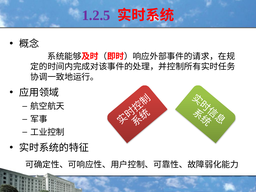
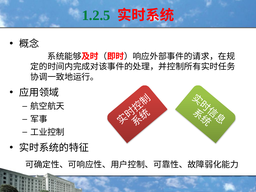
1.2.5 colour: purple -> green
